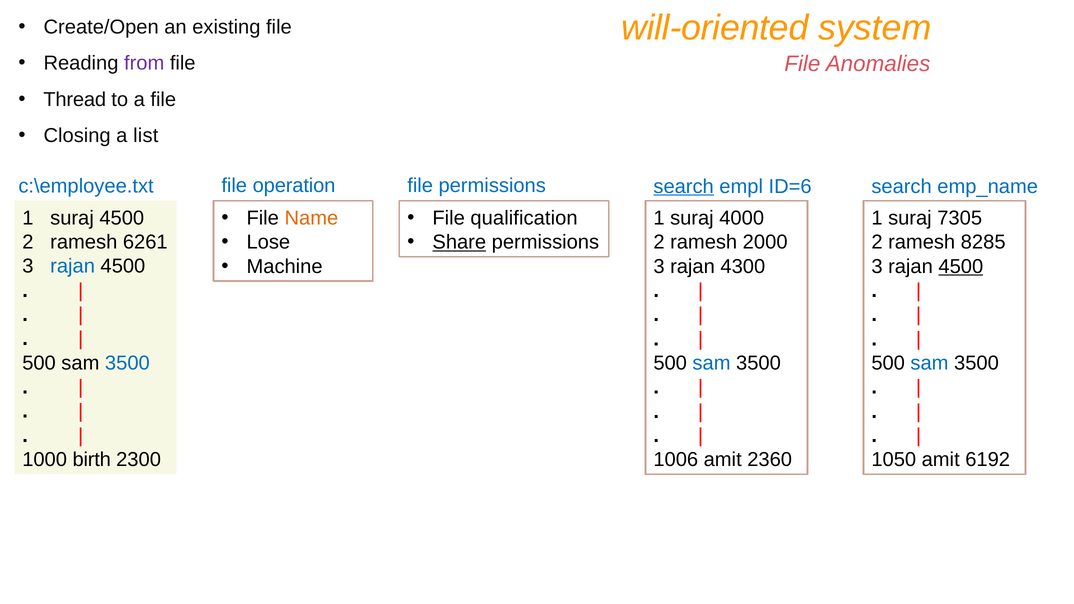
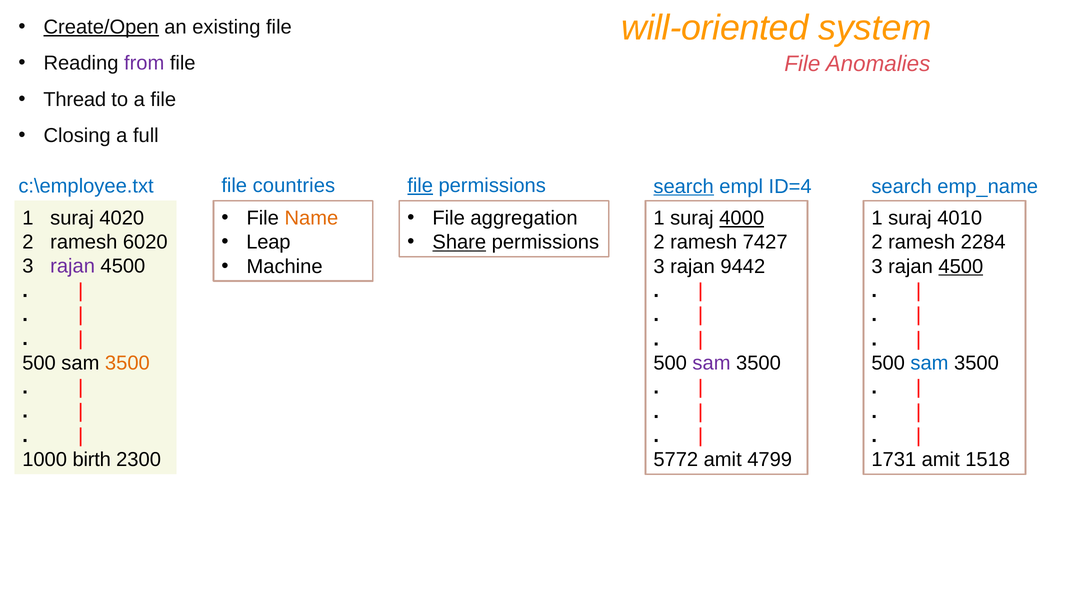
Create/Open underline: none -> present
list: list -> full
operation: operation -> countries
file at (420, 186) underline: none -> present
ID=6: ID=6 -> ID=4
qualification: qualification -> aggregation
suraj 4500: 4500 -> 4020
4000 underline: none -> present
7305: 7305 -> 4010
Lose: Lose -> Leap
6261: 6261 -> 6020
2000: 2000 -> 7427
8285: 8285 -> 2284
rajan at (73, 266) colour: blue -> purple
4300: 4300 -> 9442
3500 at (127, 363) colour: blue -> orange
sam at (711, 363) colour: blue -> purple
1006: 1006 -> 5772
2360: 2360 -> 4799
1050: 1050 -> 1731
6192: 6192 -> 1518
